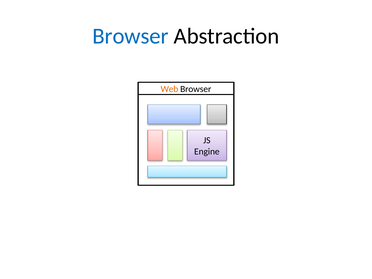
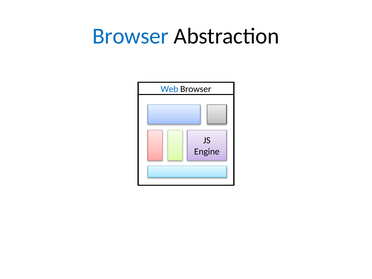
Web colour: orange -> blue
